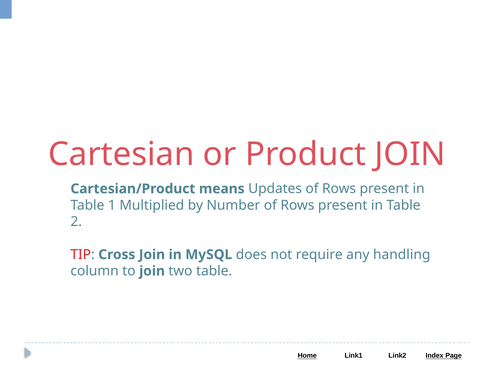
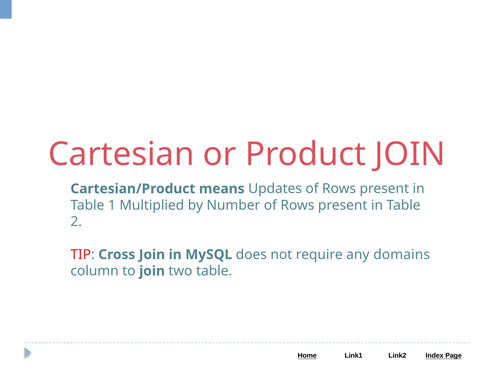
handling: handling -> domains
